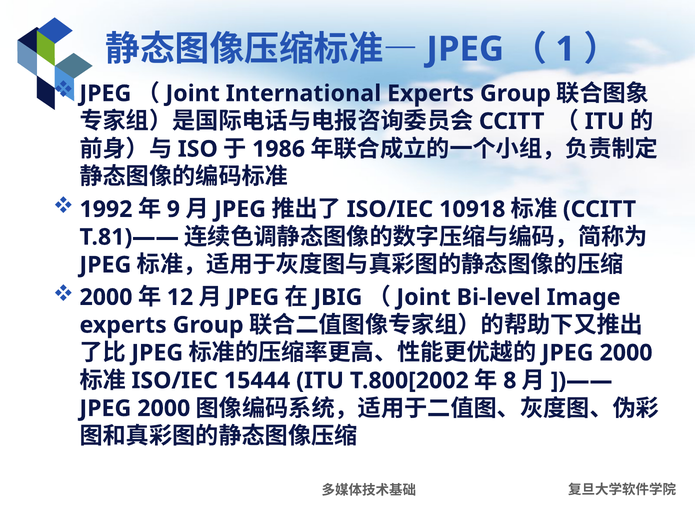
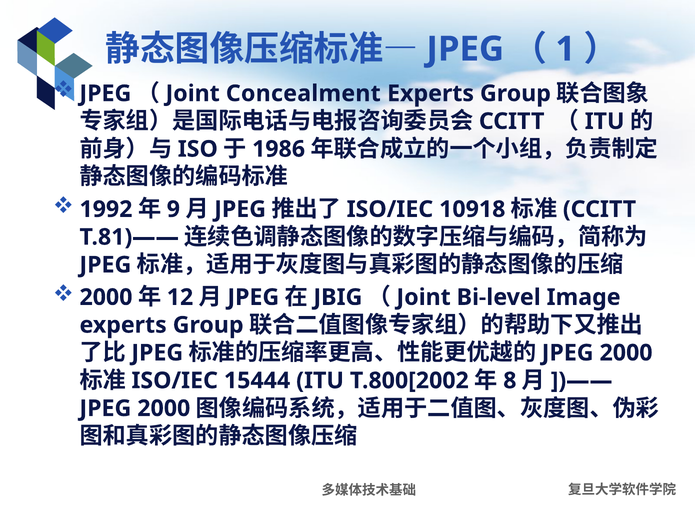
International: International -> Concealment
